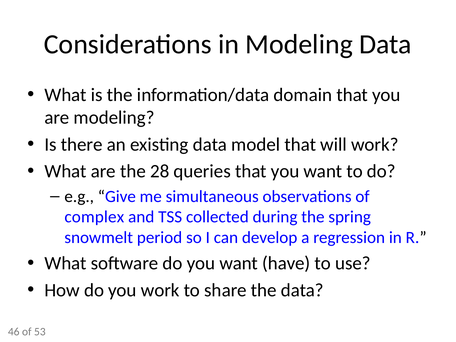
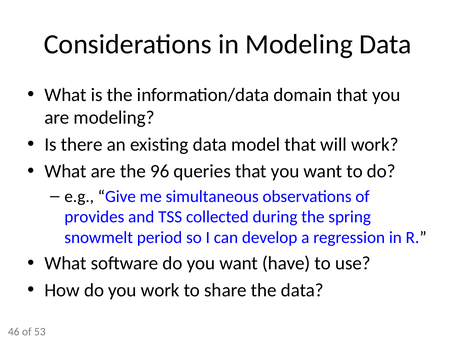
28: 28 -> 96
complex: complex -> provides
